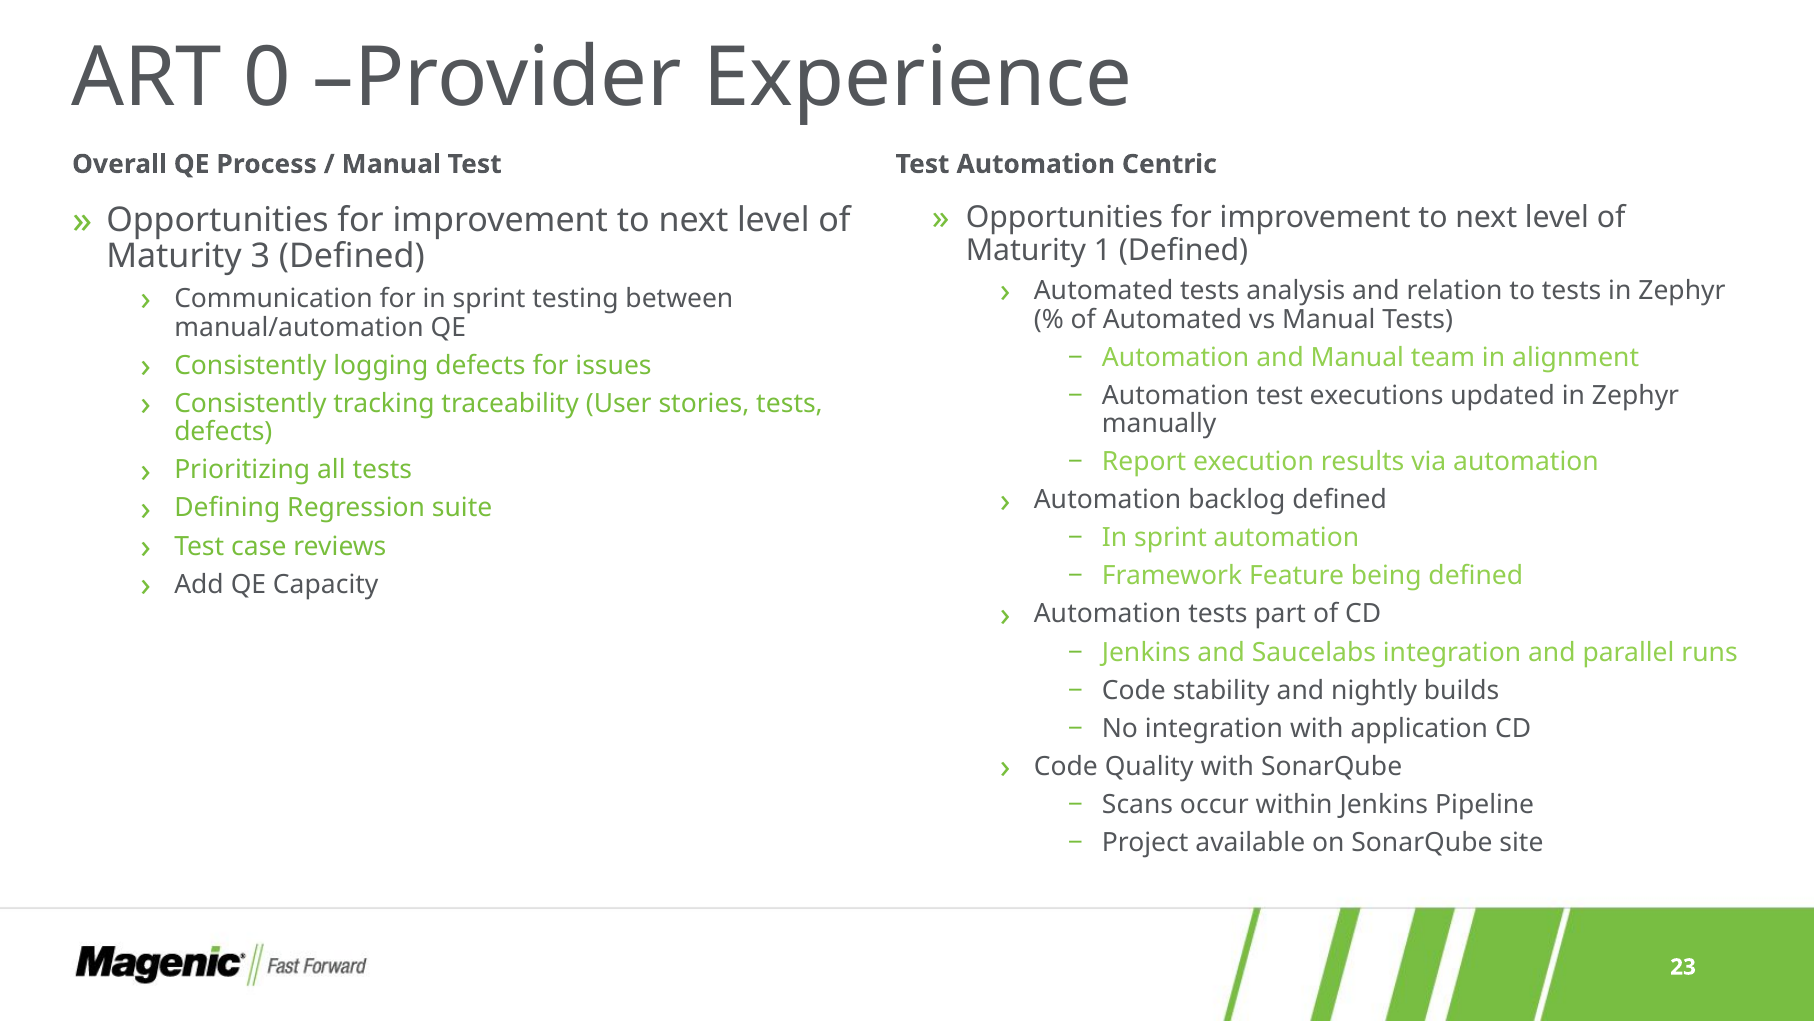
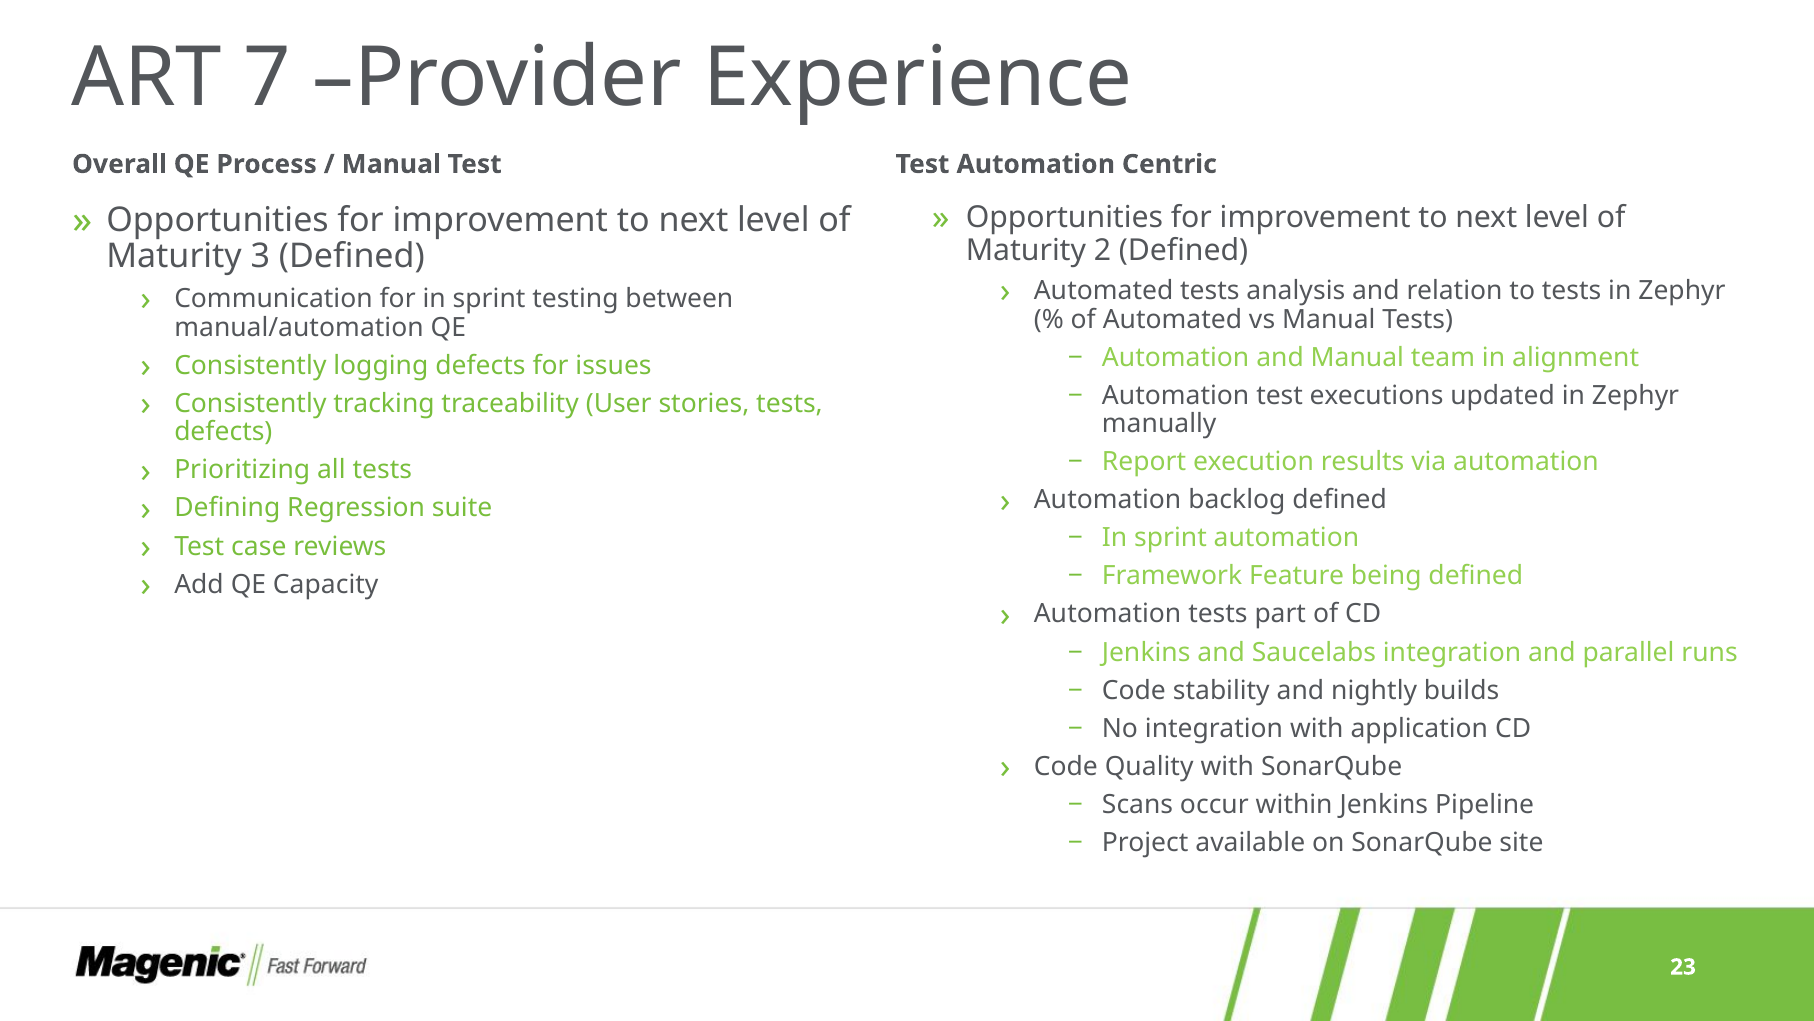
0: 0 -> 7
1: 1 -> 2
